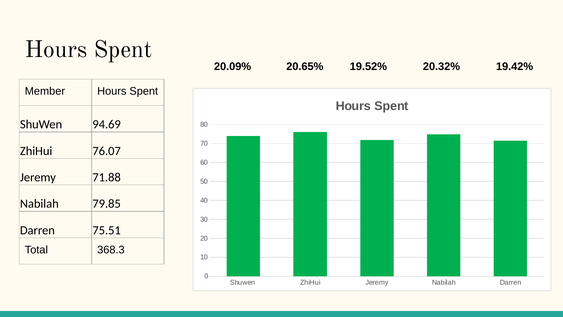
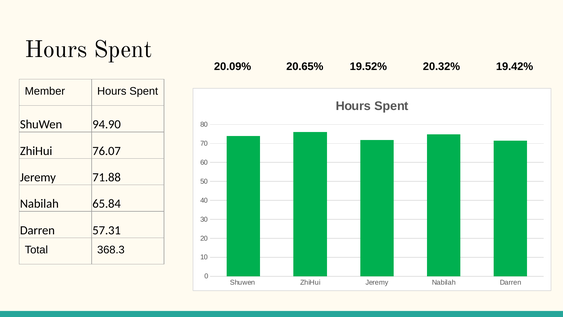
94.69: 94.69 -> 94.90
79.85: 79.85 -> 65.84
75.51: 75.51 -> 57.31
